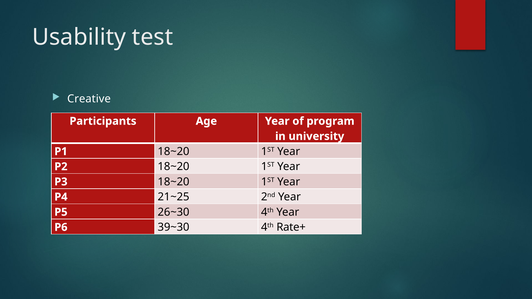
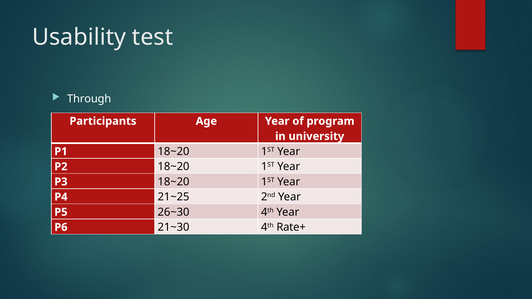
Creative: Creative -> Through
39~30: 39~30 -> 21~30
